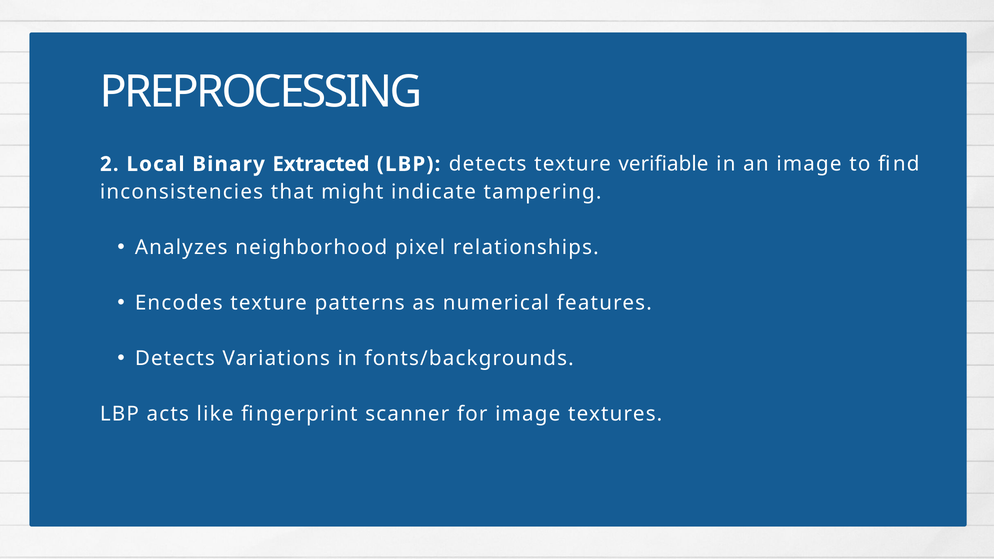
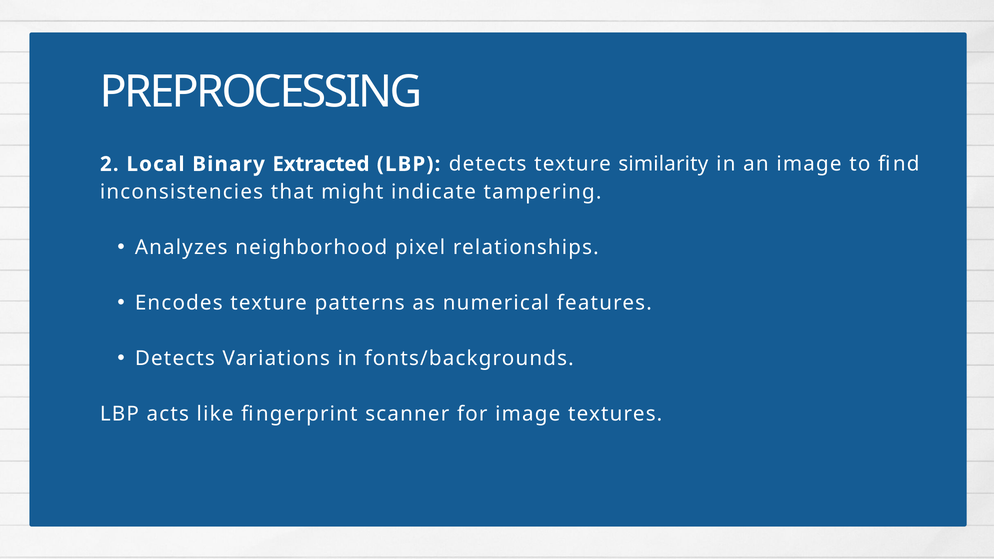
verifiable: verifiable -> similarity
